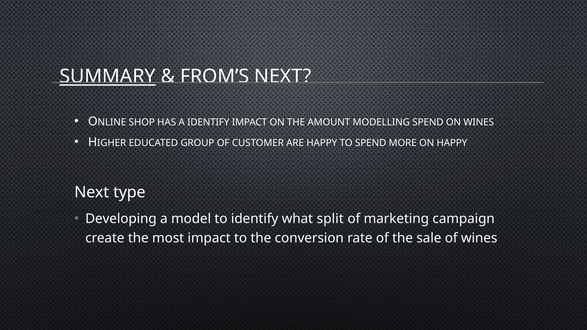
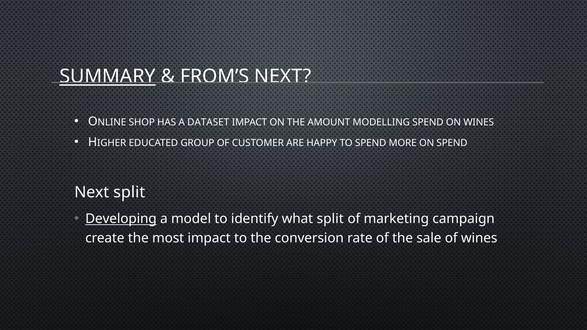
A IDENTIFY: IDENTIFY -> DATASET
ON HAPPY: HAPPY -> SPEND
Next type: type -> split
Developing underline: none -> present
